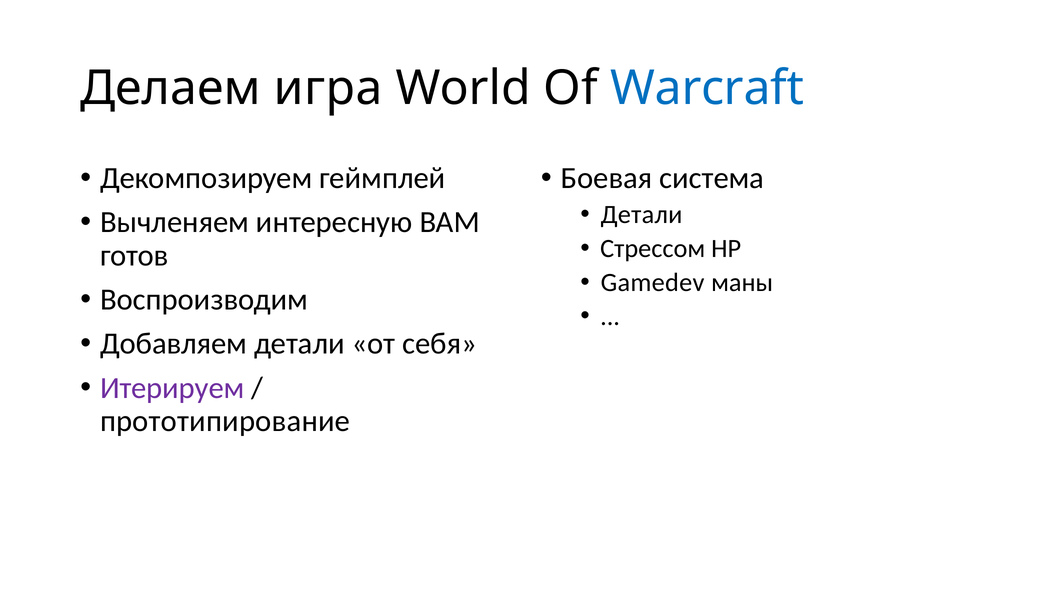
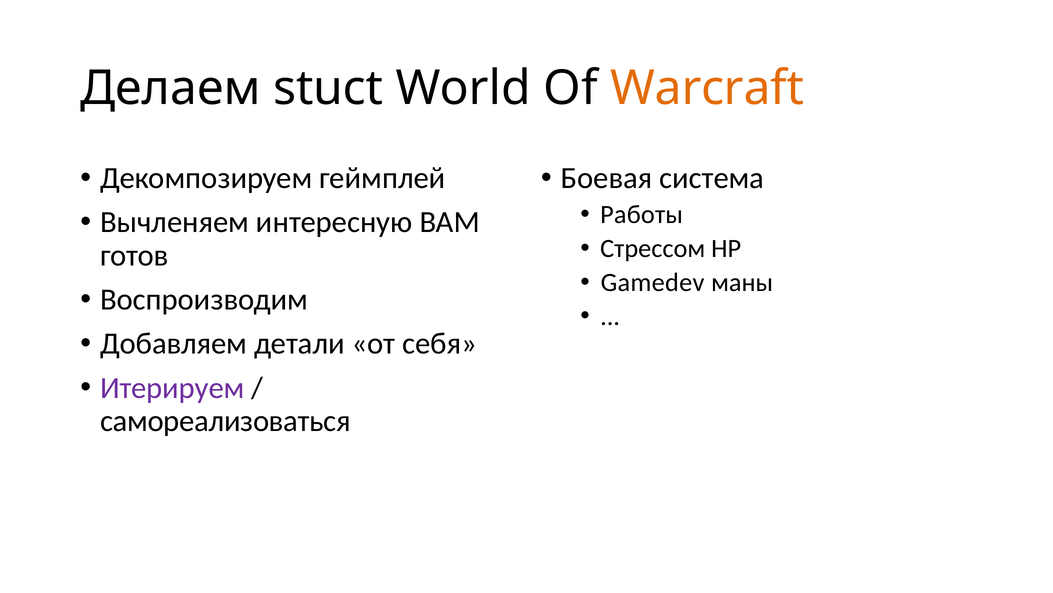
игра: игра -> stuct
Warcraft colour: blue -> orange
Детали at (642, 214): Детали -> Работы
прототипирование: прототипирование -> самореализоваться
